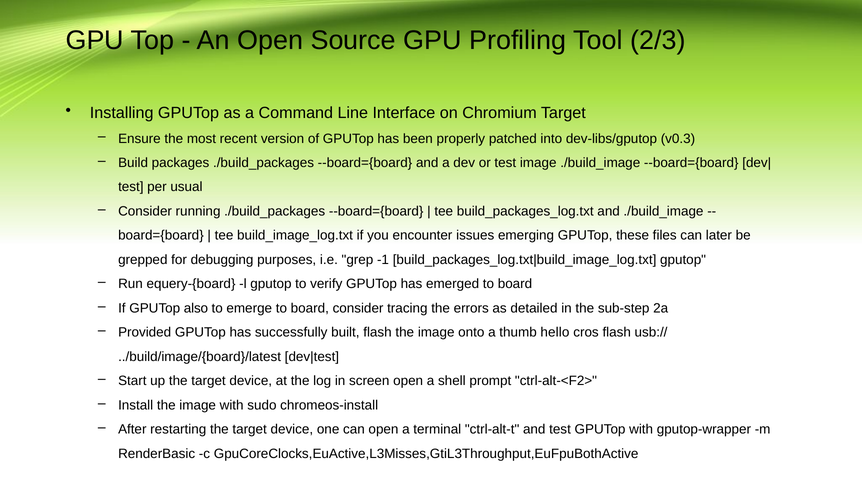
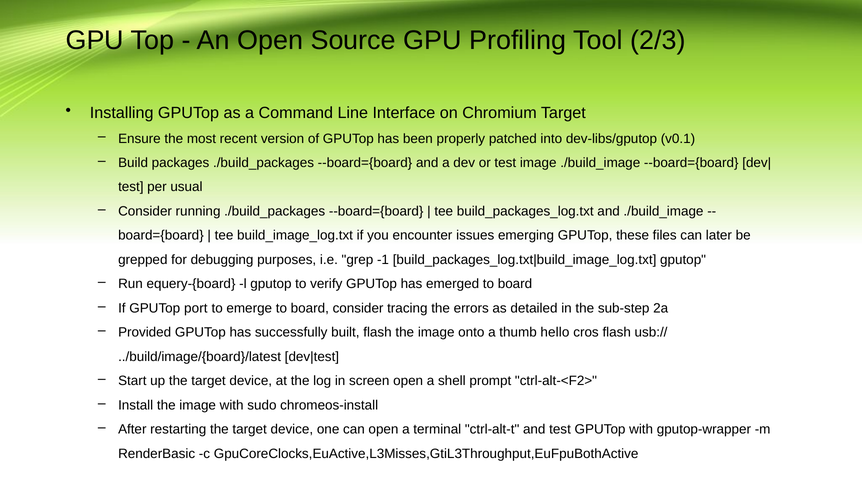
v0.3: v0.3 -> v0.1
also: also -> port
